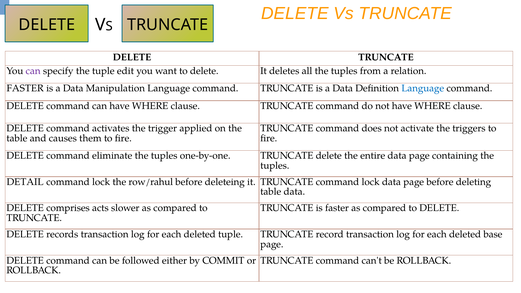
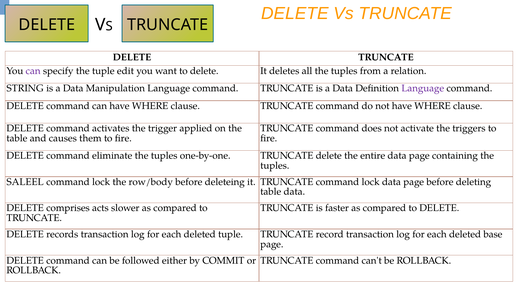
FASTER at (25, 88): FASTER -> STRING
Language at (423, 88) colour: blue -> purple
DETAIL: DETAIL -> SALEEL
row/rahul: row/rahul -> row/body
